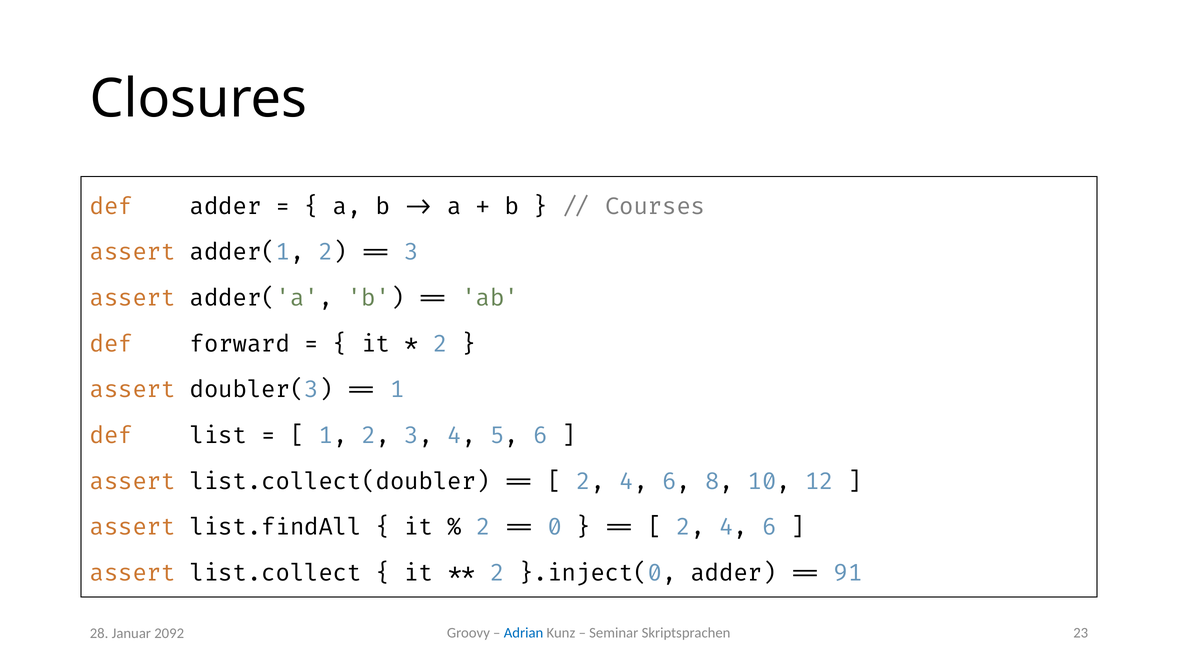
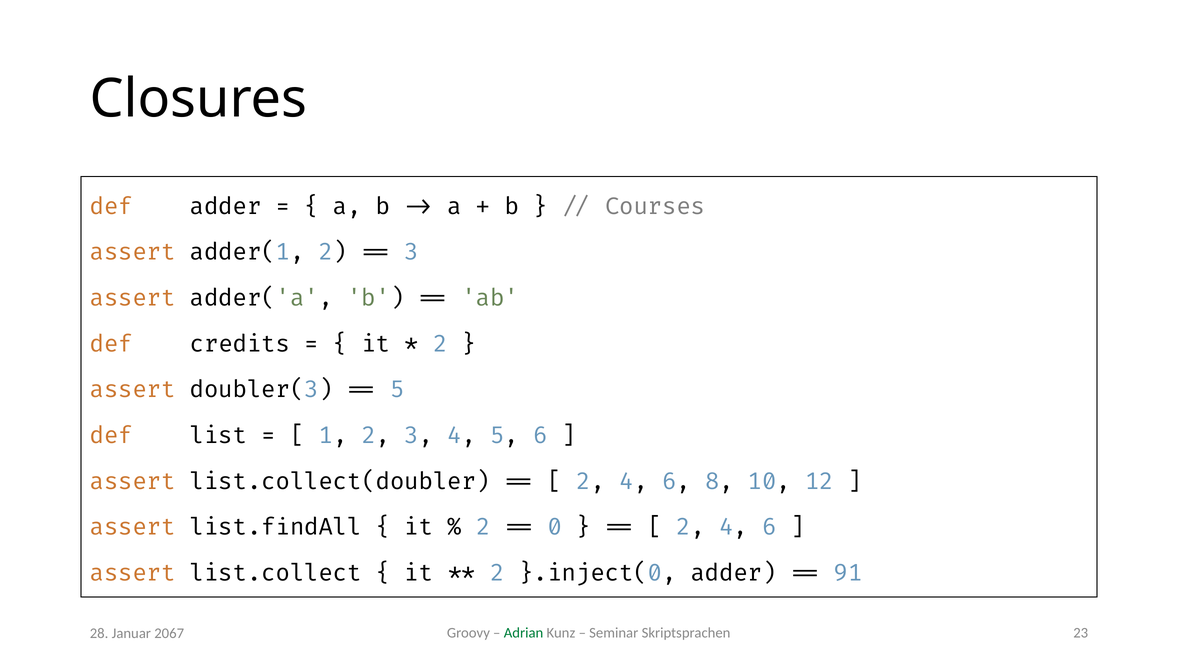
forward: forward -> credits
1 at (397, 389): 1 -> 5
Adrian colour: blue -> green
2092: 2092 -> 2067
